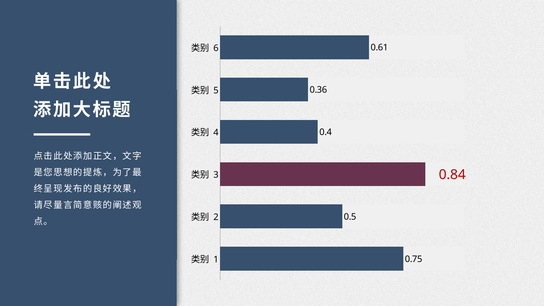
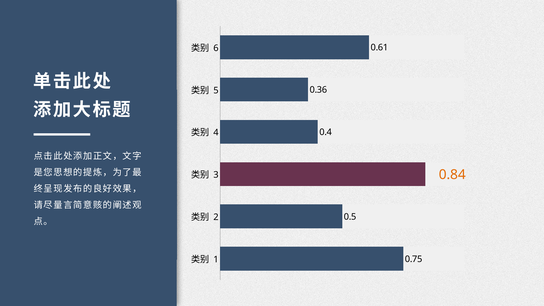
0.84 colour: red -> orange
